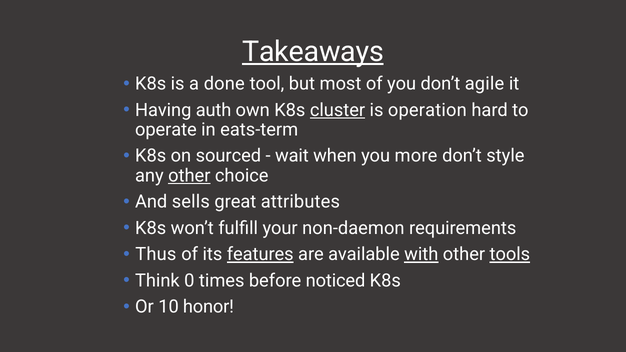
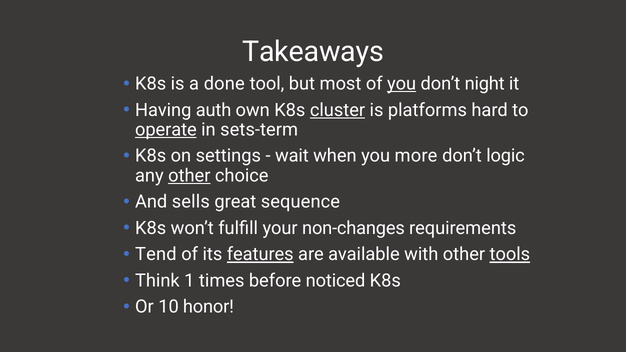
Takeaways underline: present -> none
you at (402, 84) underline: none -> present
agile: agile -> night
operation: operation -> platforms
operate underline: none -> present
eats-term: eats-term -> sets-term
sourced: sourced -> settings
style: style -> logic
attributes: attributes -> sequence
non-daemon: non-daemon -> non-changes
Thus: Thus -> Tend
with underline: present -> none
0: 0 -> 1
